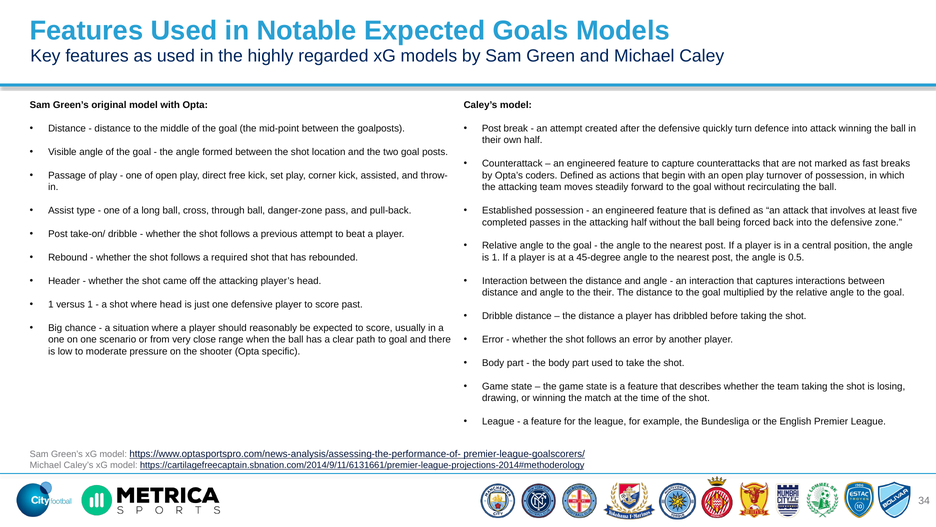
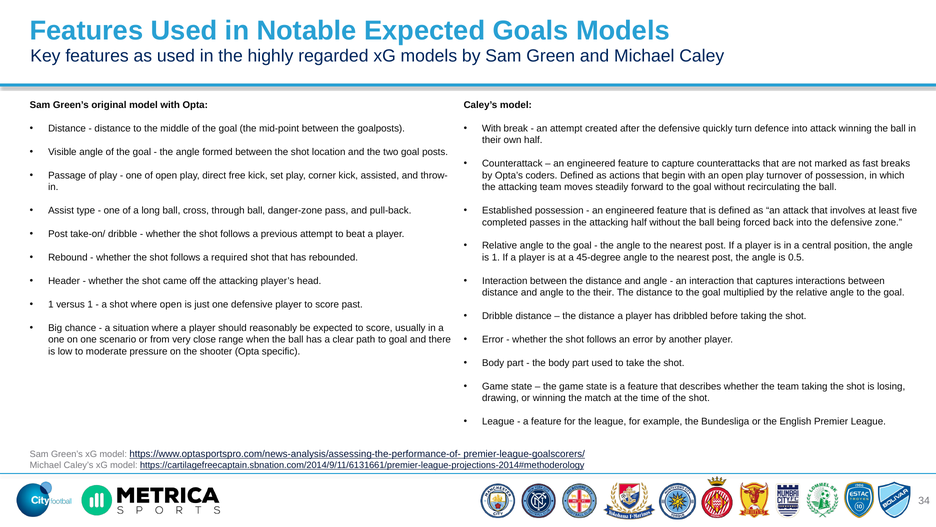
Post at (492, 128): Post -> With
where head: head -> open
